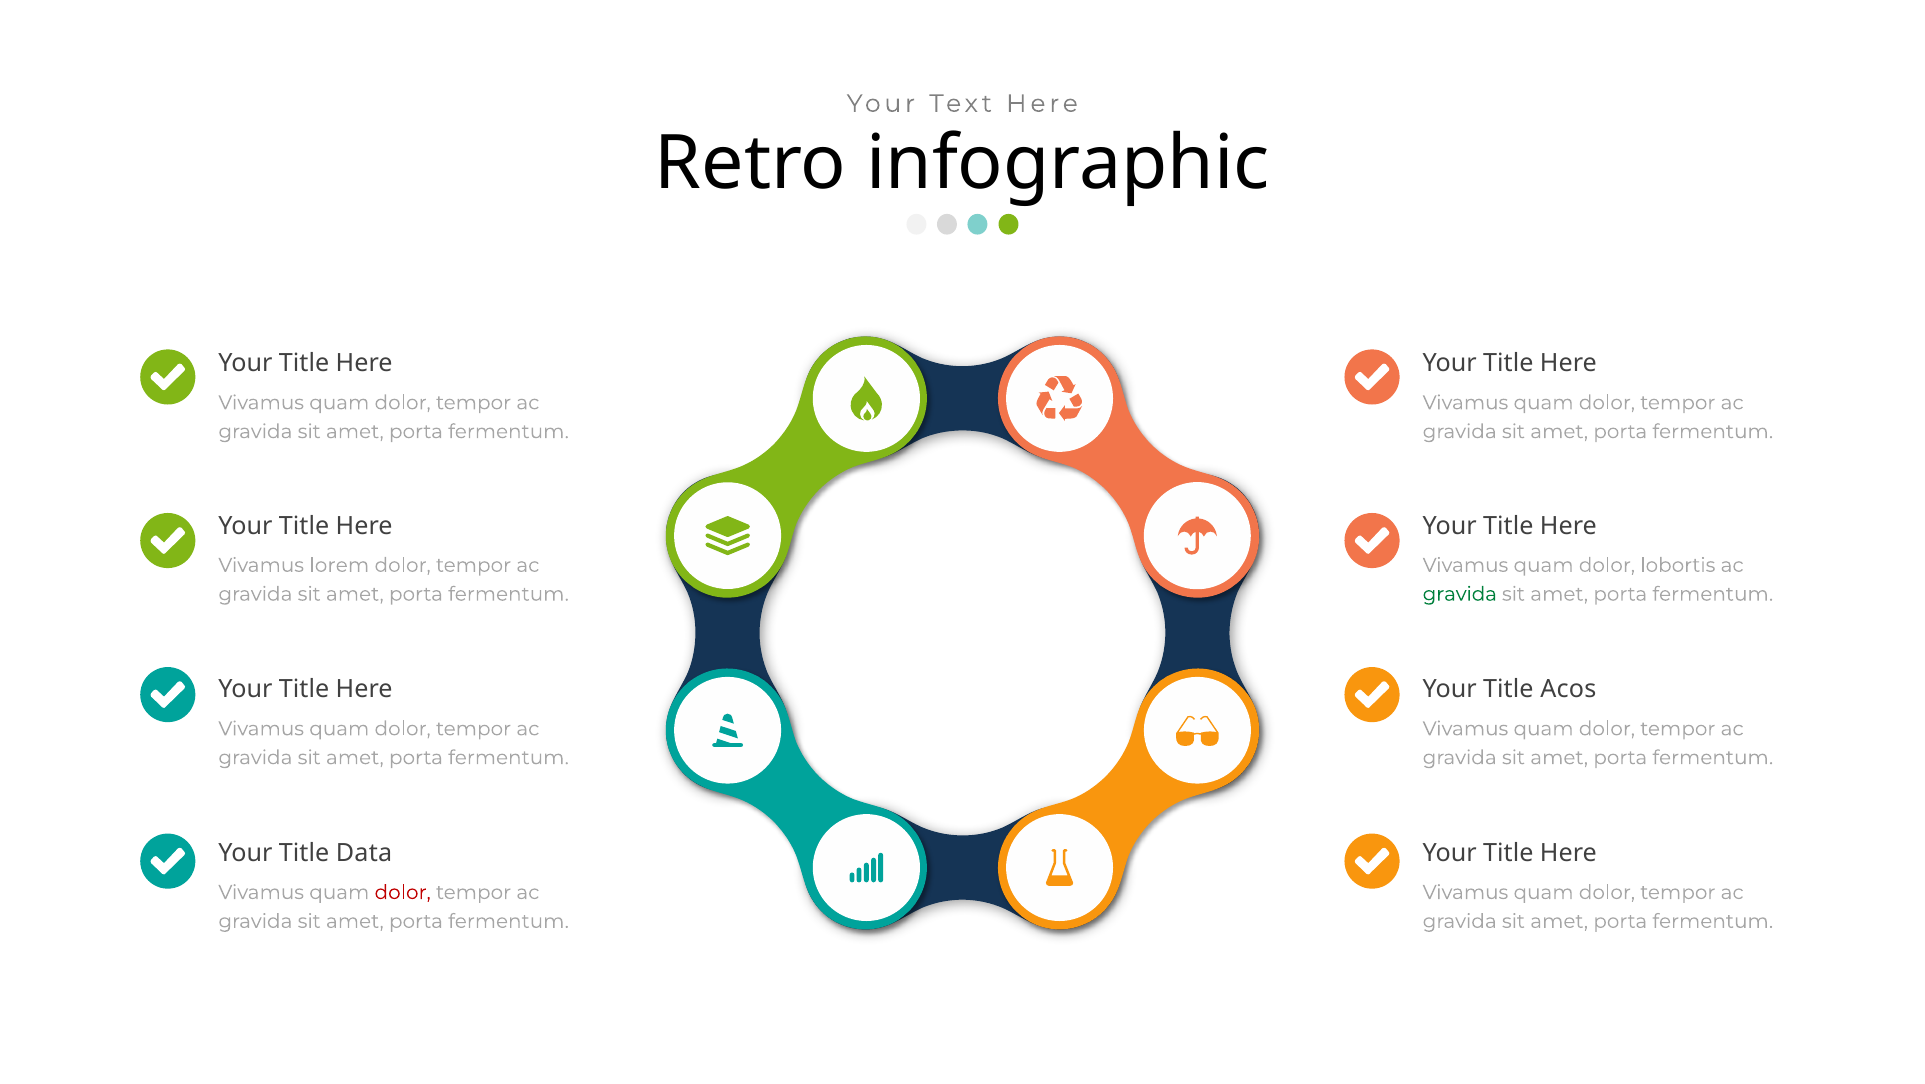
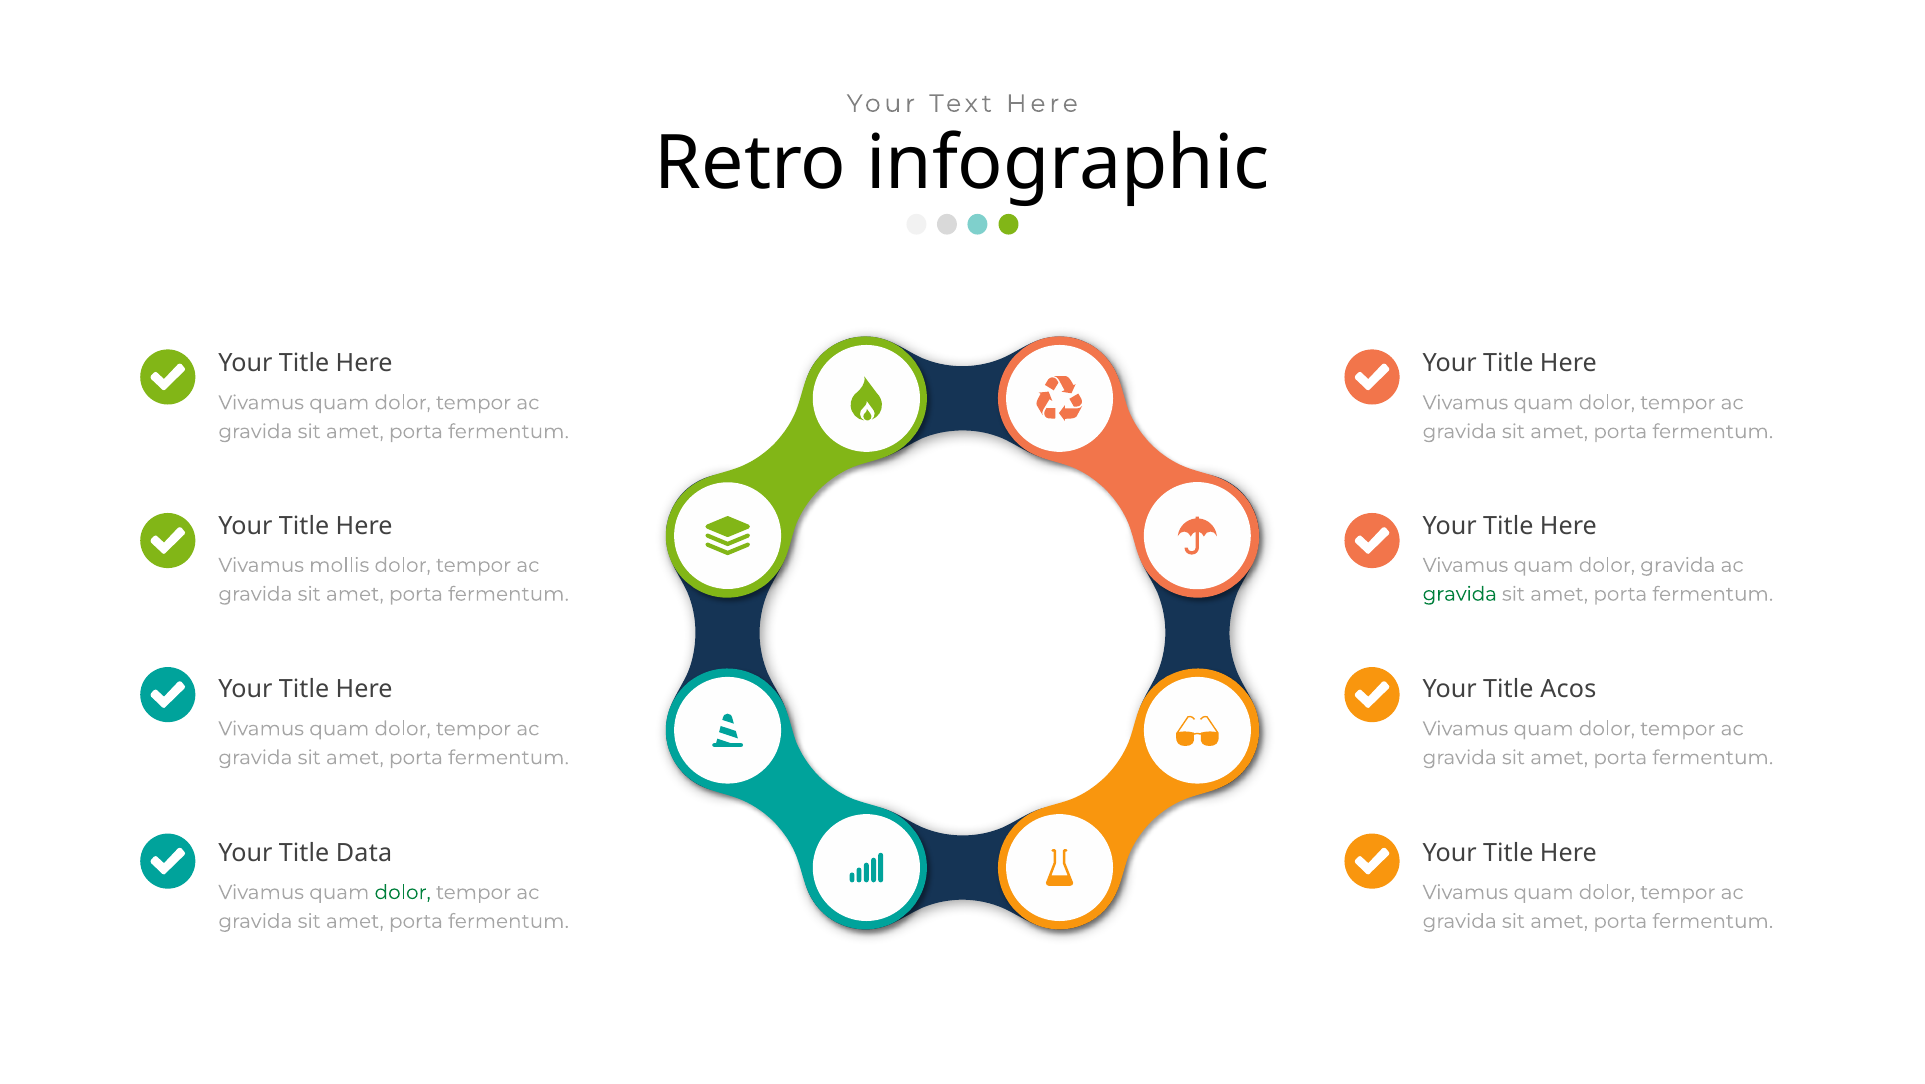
lorem: lorem -> mollis
dolor lobortis: lobortis -> gravida
dolor at (403, 893) colour: red -> green
